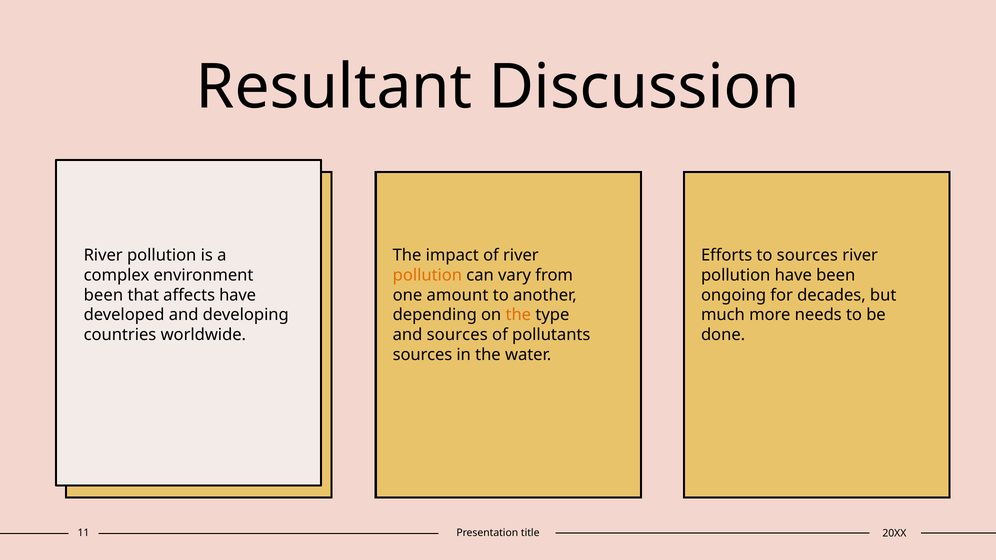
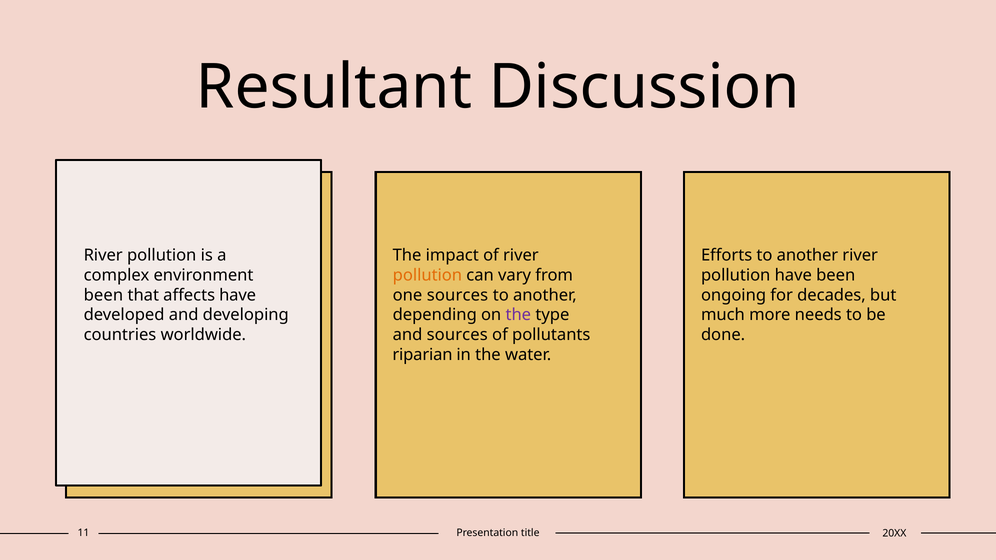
Efforts to sources: sources -> another
one amount: amount -> sources
the at (518, 315) colour: orange -> purple
sources at (422, 355): sources -> riparian
